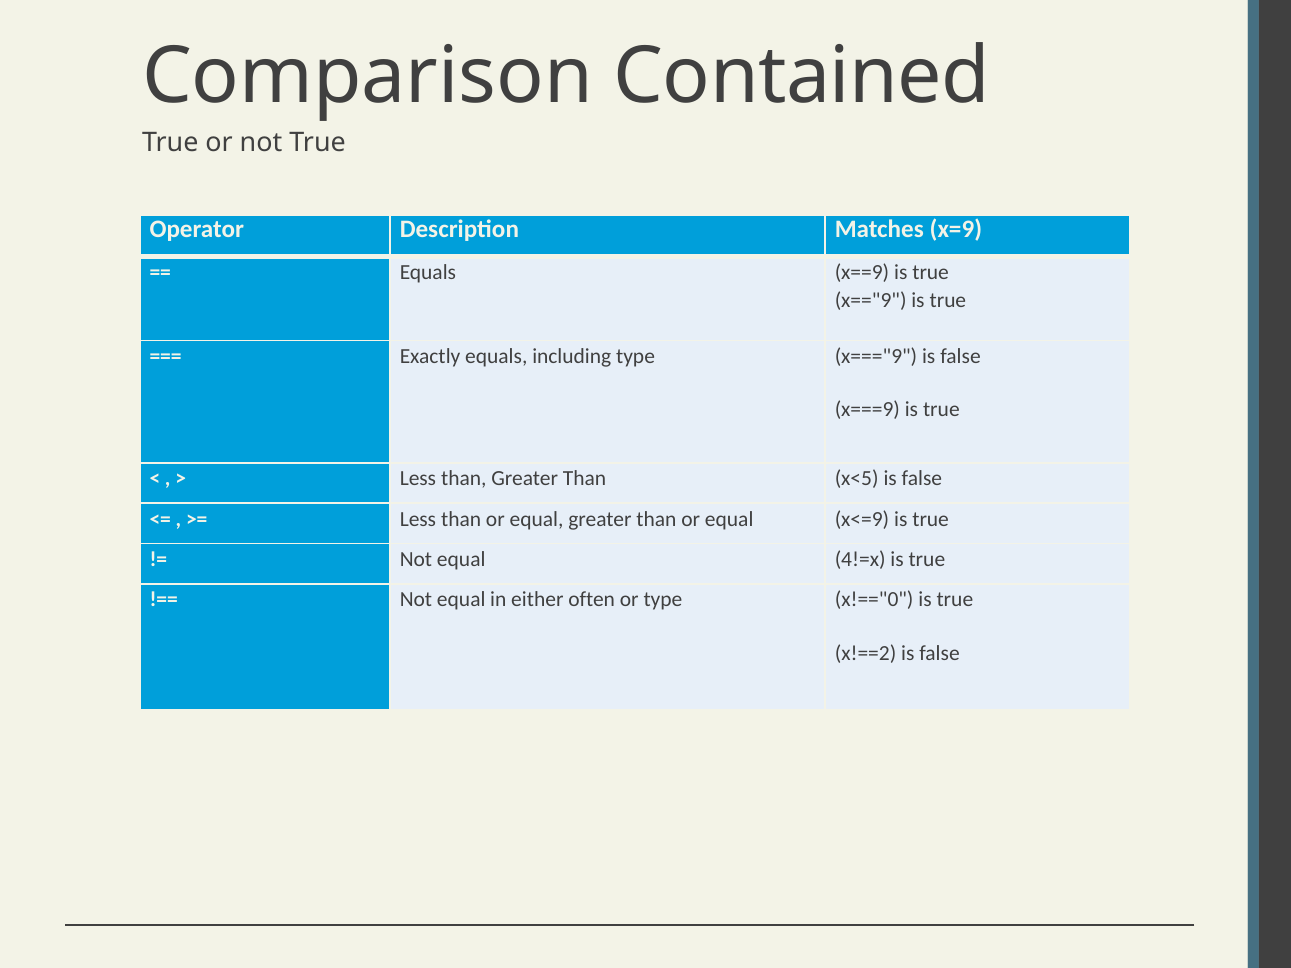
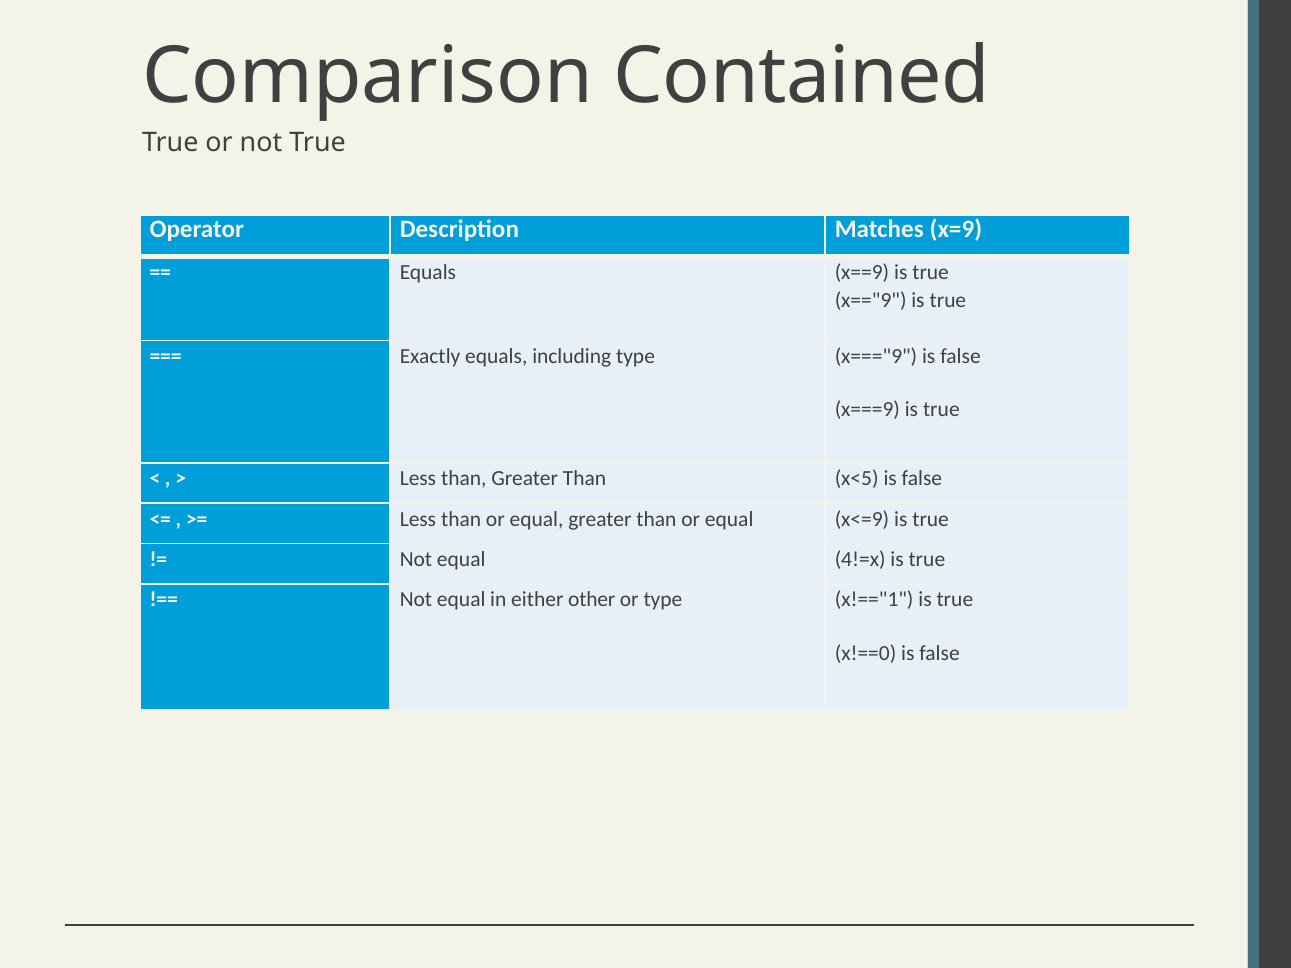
often: often -> other
x!=="0: x!=="0 -> x!=="1
x!==2: x!==2 -> x!==0
